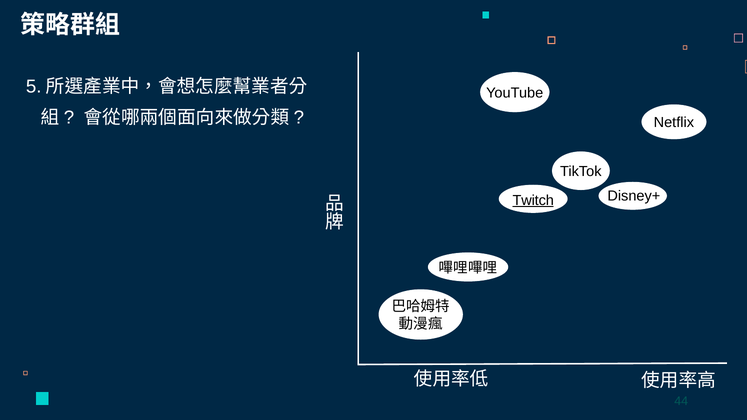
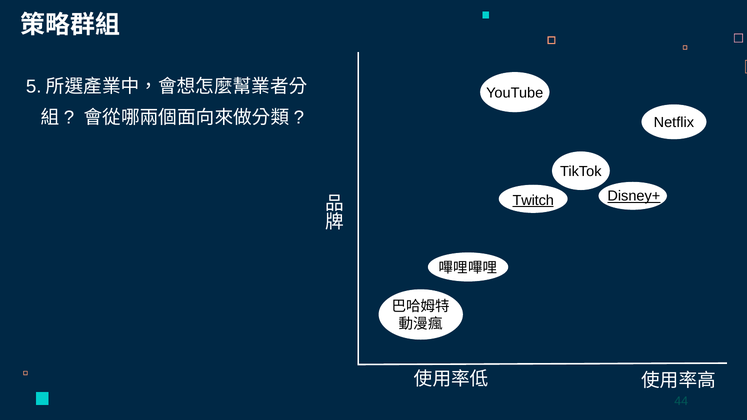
Disney+ underline: none -> present
